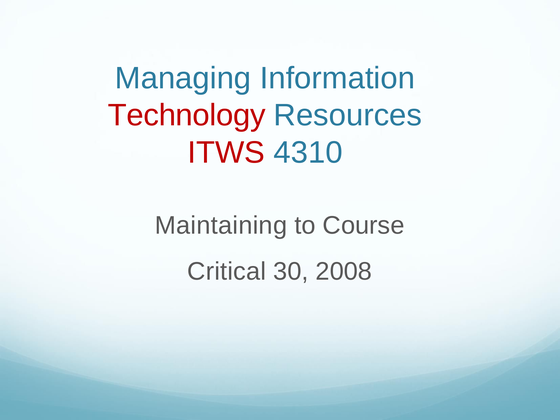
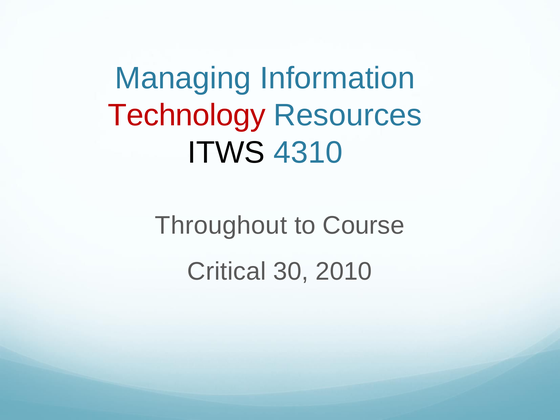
ITWS colour: red -> black
Maintaining: Maintaining -> Throughout
2008: 2008 -> 2010
